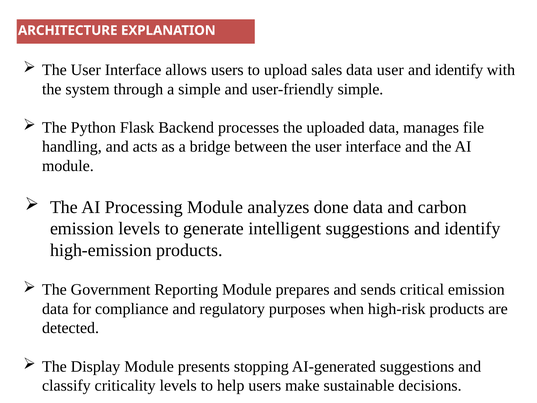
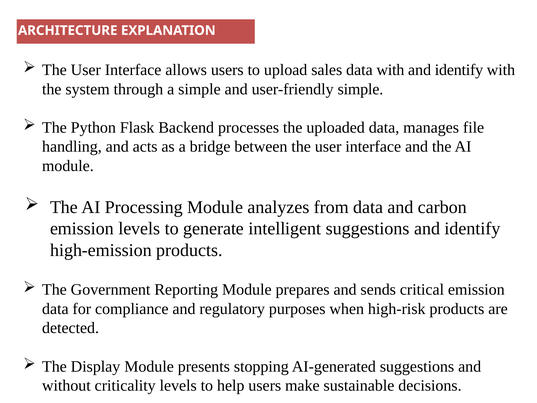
data user: user -> with
done: done -> from
classify: classify -> without
